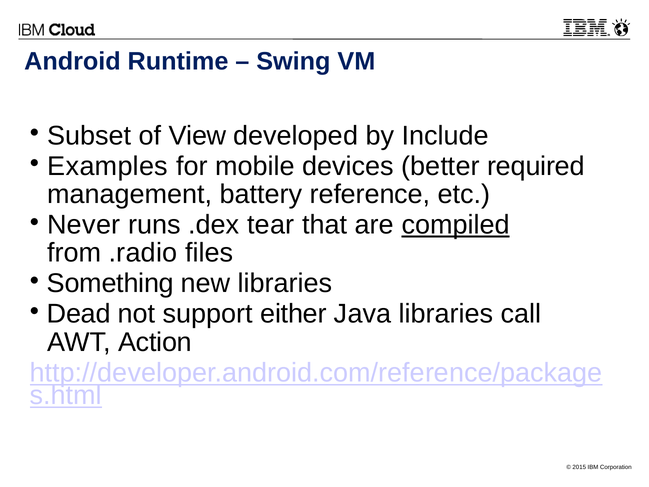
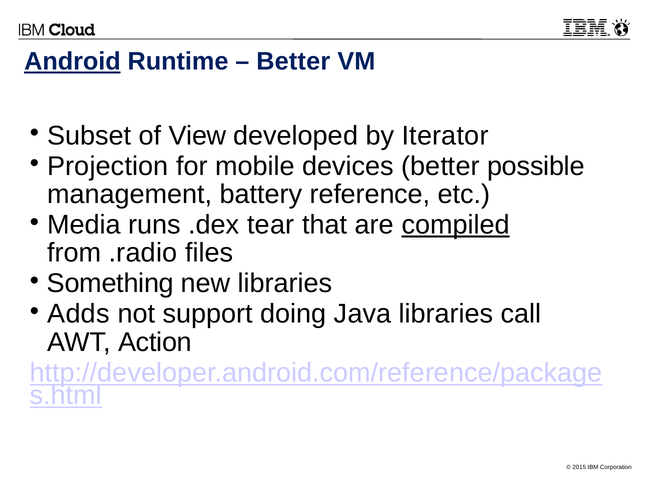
Android underline: none -> present
Swing at (293, 62): Swing -> Better
Include: Include -> Iterator
Examples: Examples -> Projection
required: required -> possible
Never: Never -> Media
Dead: Dead -> Adds
either: either -> doing
